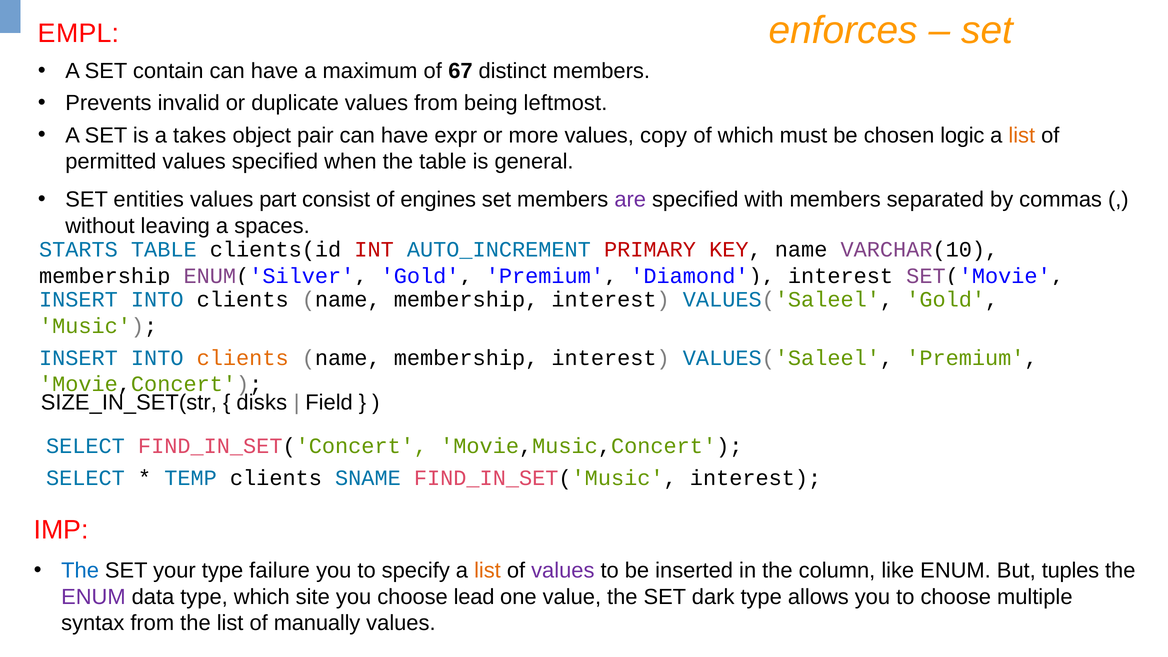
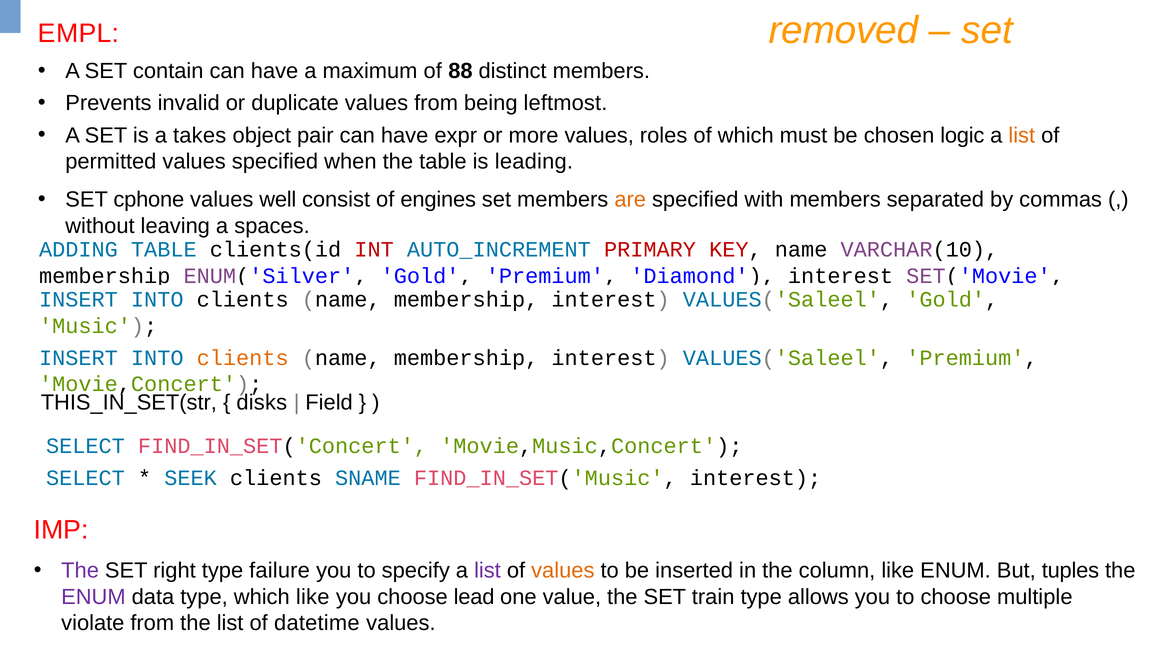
enforces: enforces -> removed
67: 67 -> 88
copy: copy -> roles
general: general -> leading
entities: entities -> cphone
part: part -> well
are colour: purple -> orange
STARTS: STARTS -> ADDING
SIZE_IN_SET(str: SIZE_IN_SET(str -> THIS_IN_SET(str
TEMP: TEMP -> SEEK
The at (80, 571) colour: blue -> purple
your: your -> right
list at (487, 571) colour: orange -> purple
values at (563, 571) colour: purple -> orange
which site: site -> like
dark: dark -> train
syntax: syntax -> violate
manually: manually -> datetime
